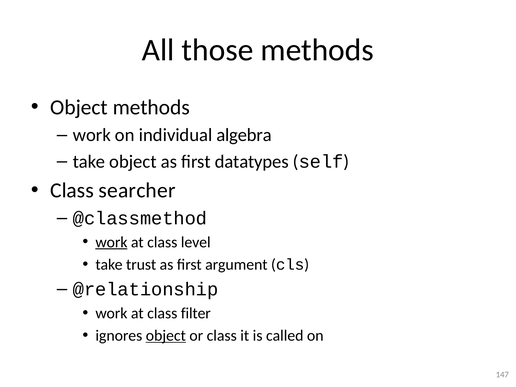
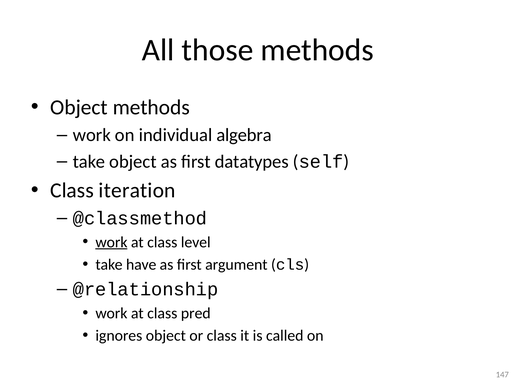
searcher: searcher -> iteration
trust: trust -> have
filter: filter -> pred
object at (166, 336) underline: present -> none
